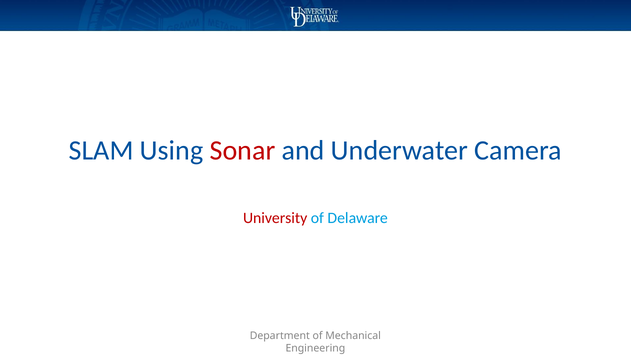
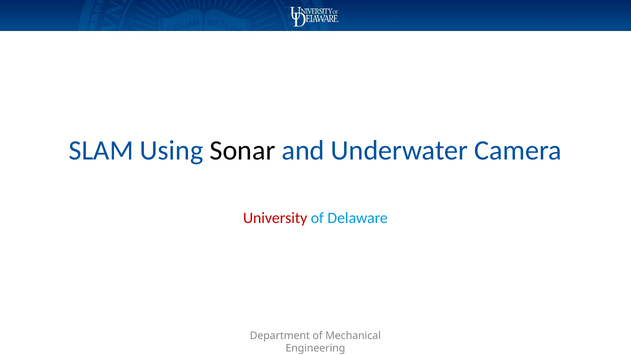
Sonar colour: red -> black
